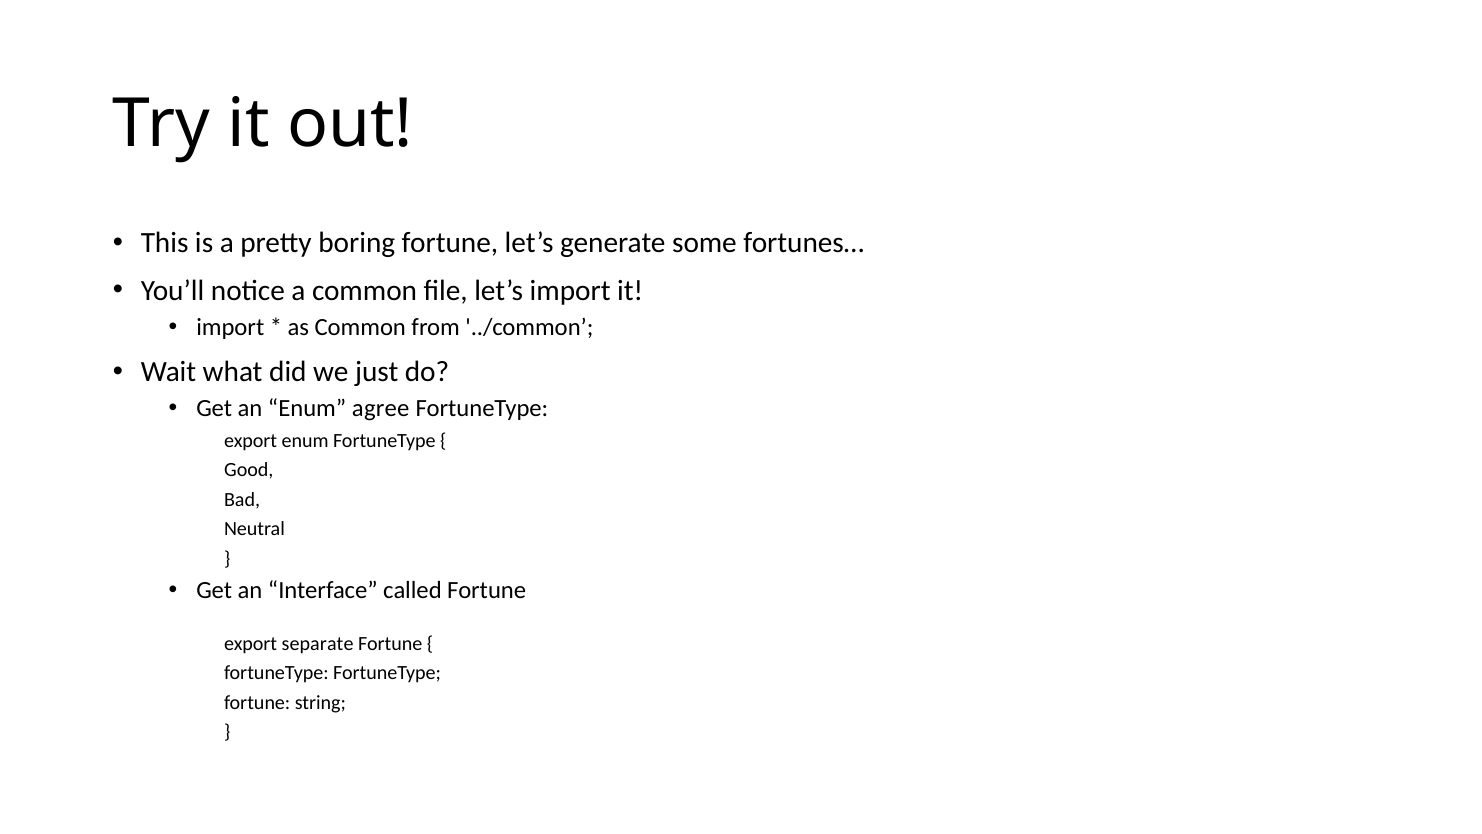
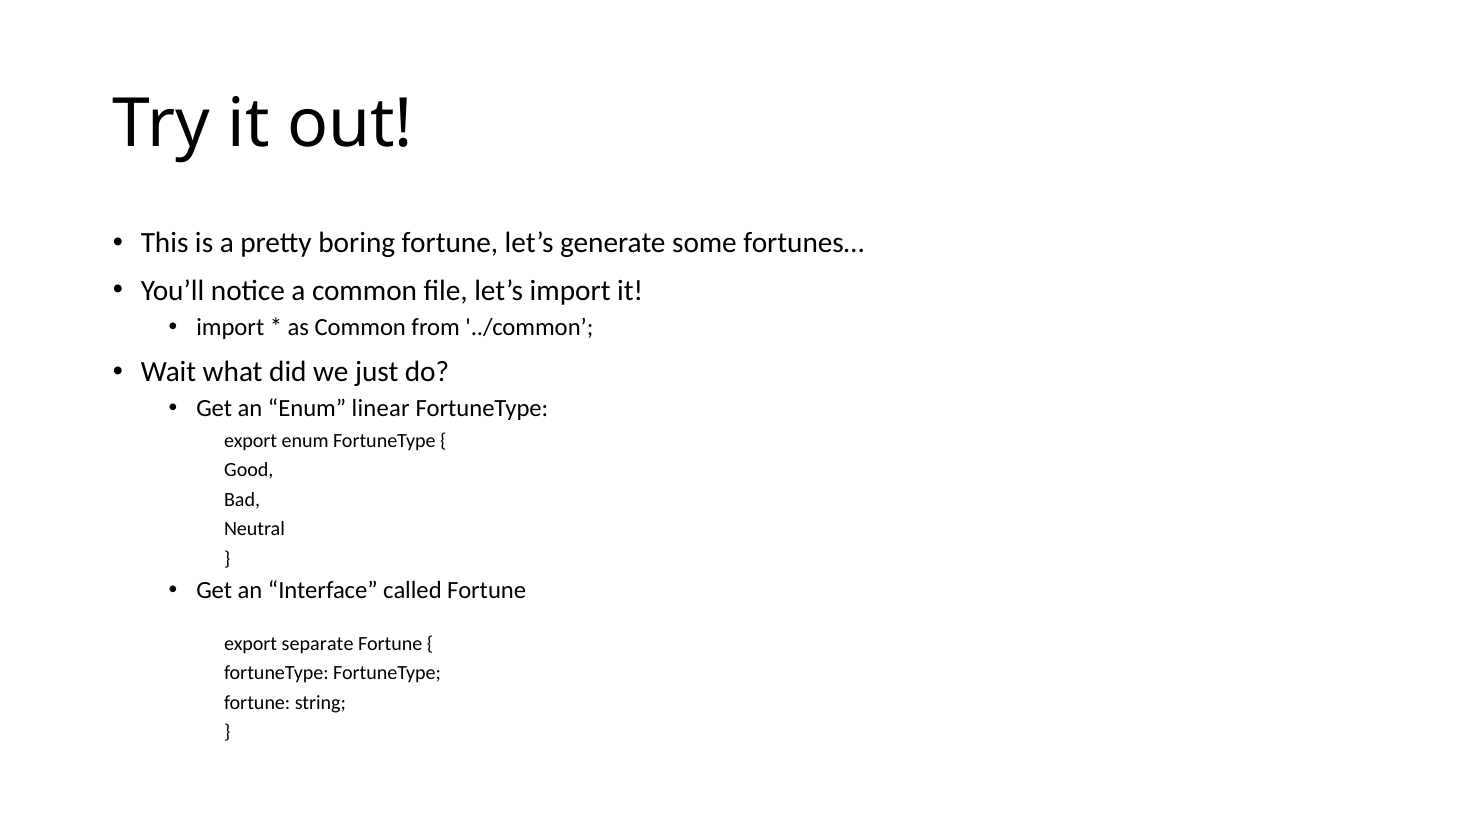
agree: agree -> linear
